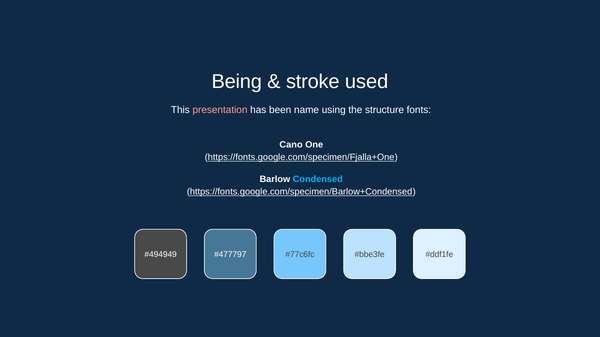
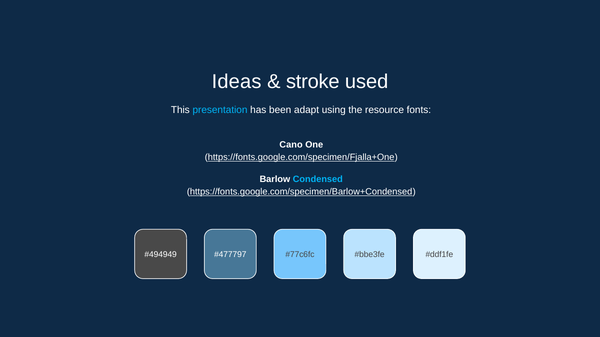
Being: Being -> Ideas
presentation colour: pink -> light blue
name: name -> adapt
structure: structure -> resource
